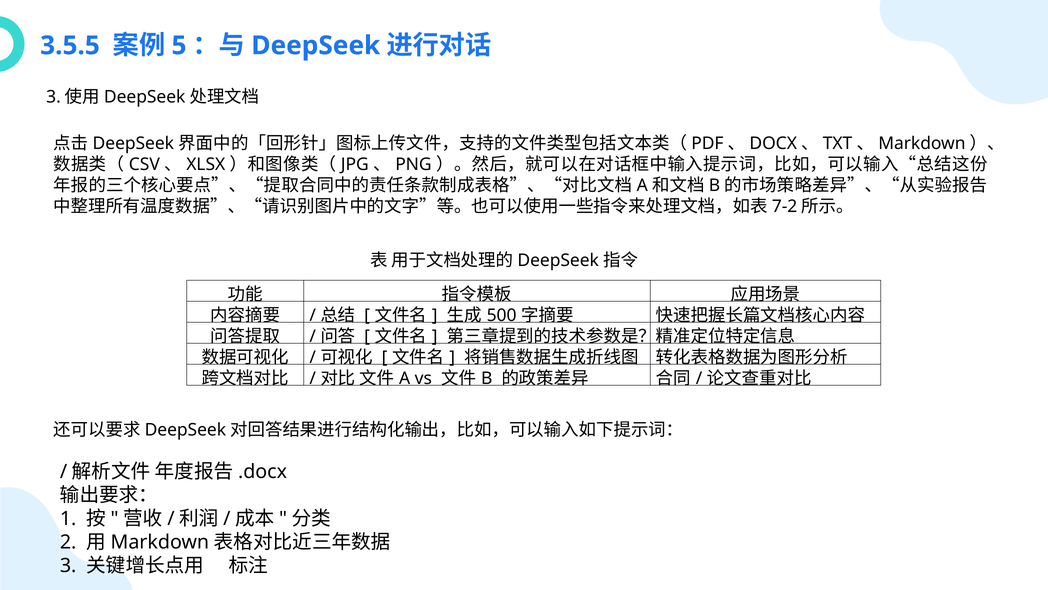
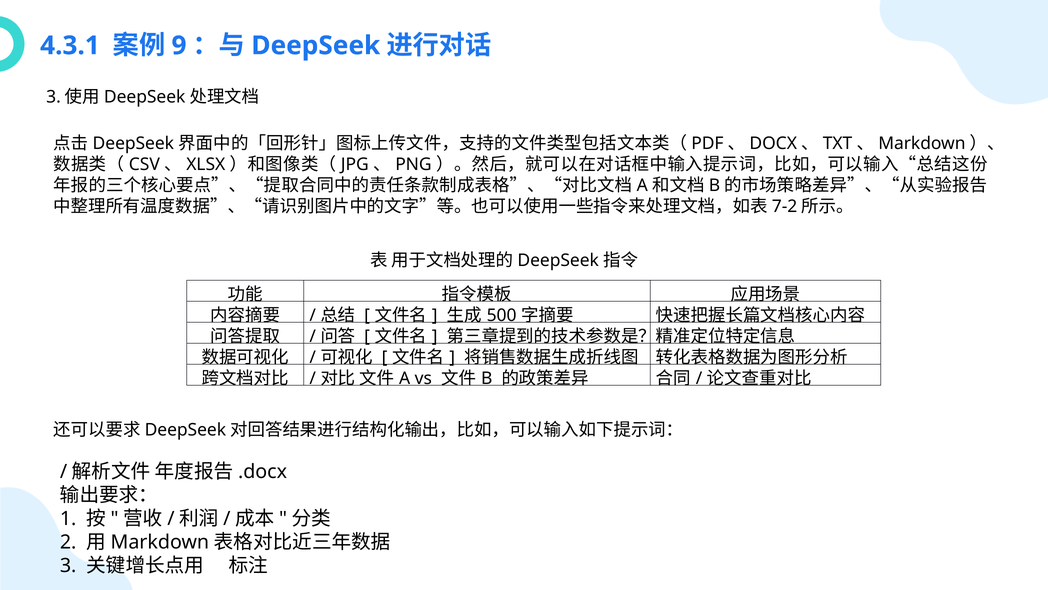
3.5.5: 3.5.5 -> 4.3.1
5: 5 -> 9
